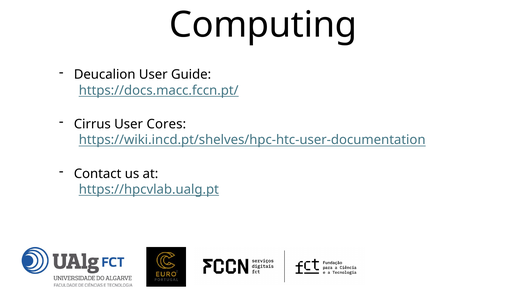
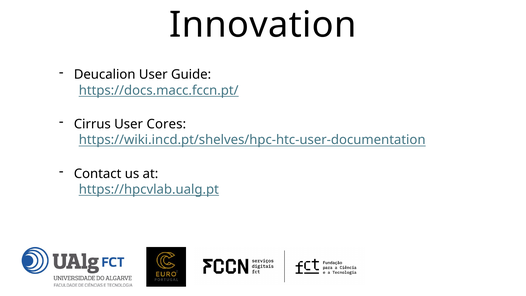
Computing: Computing -> Innovation
